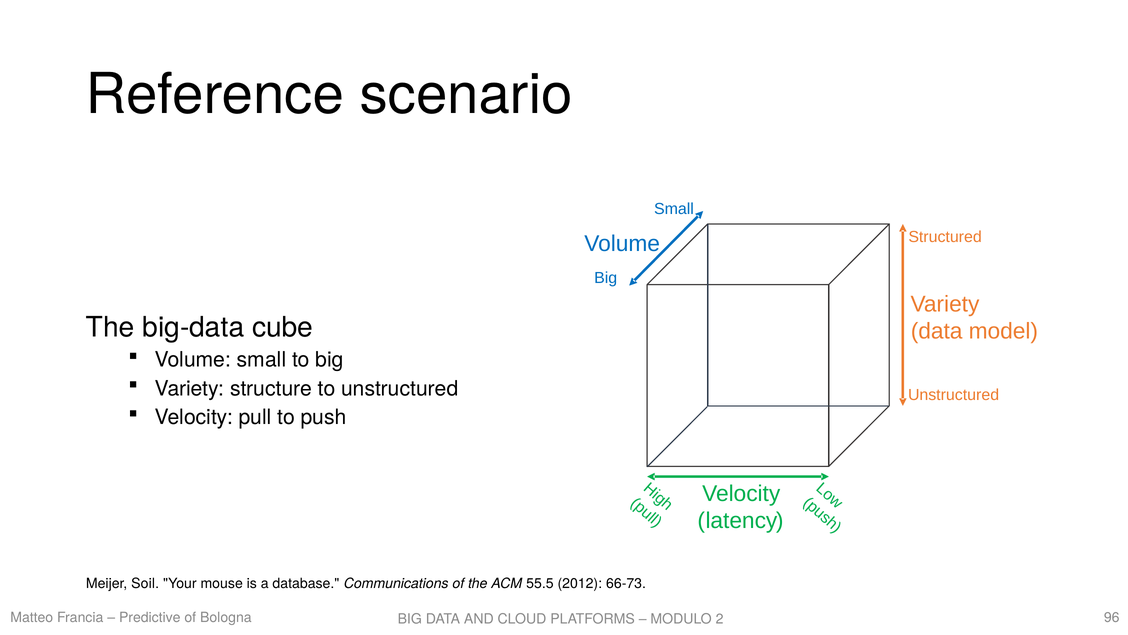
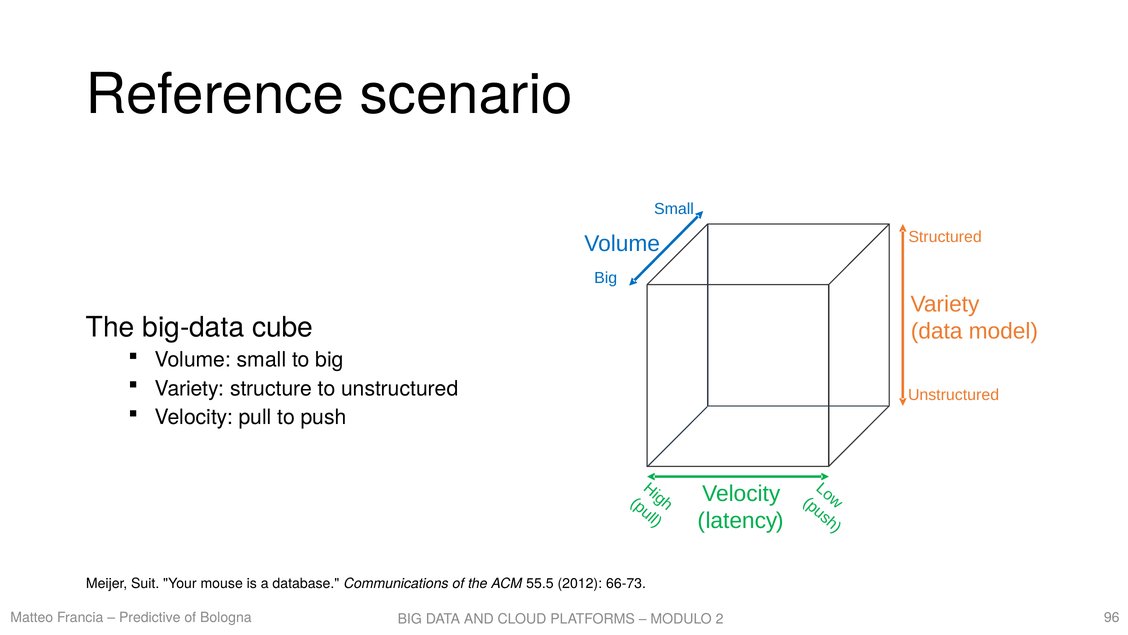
Soil: Soil -> Suit
